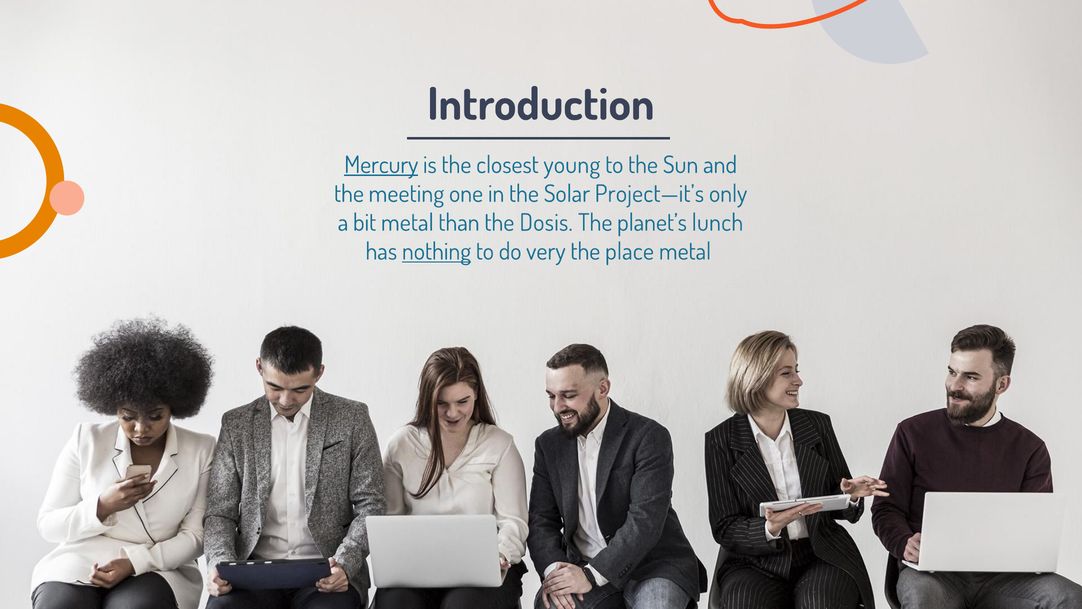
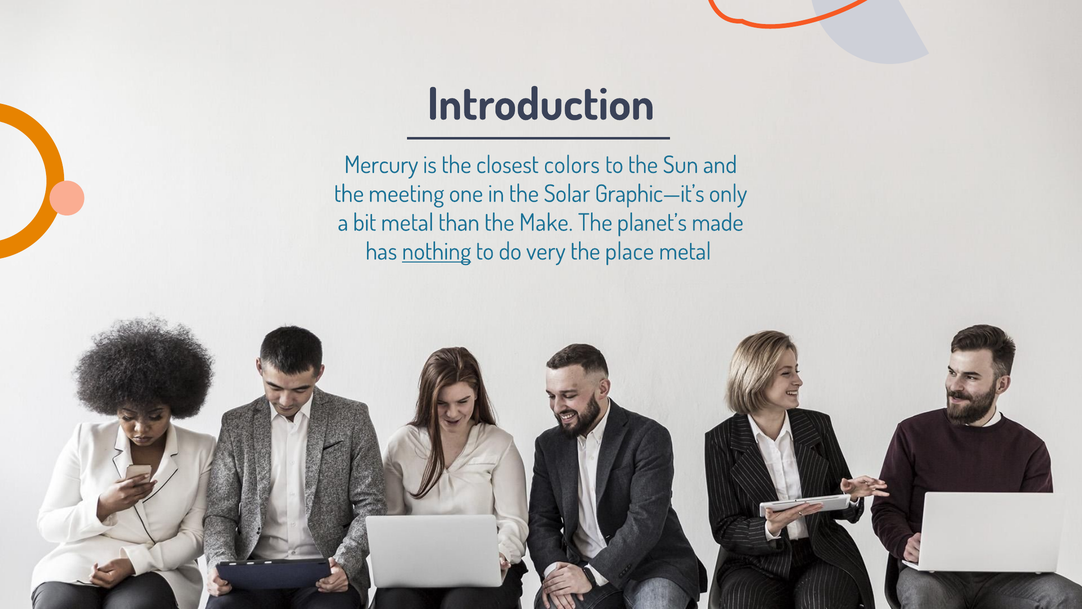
Mercury underline: present -> none
young: young -> colors
Project—it’s: Project—it’s -> Graphic—it’s
Dosis: Dosis -> Make
lunch: lunch -> made
